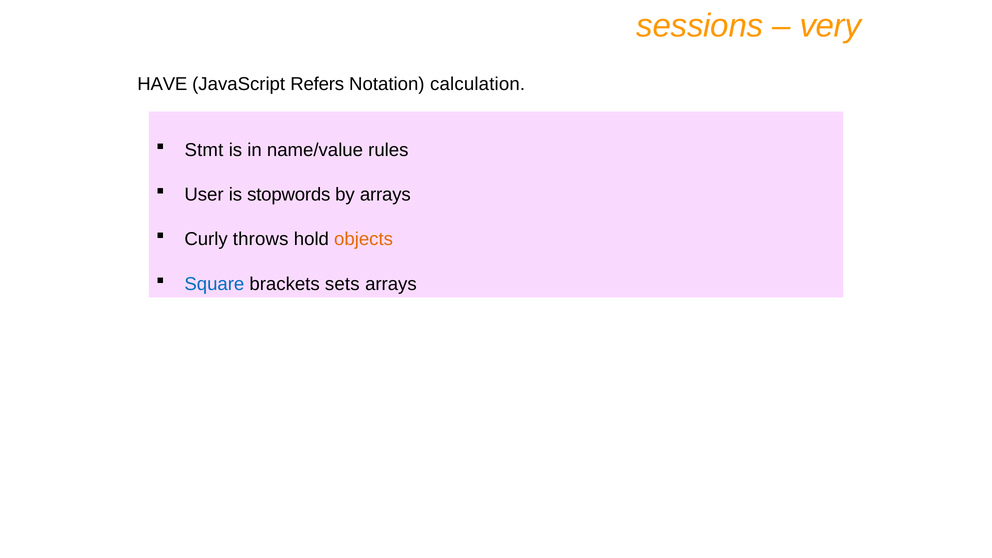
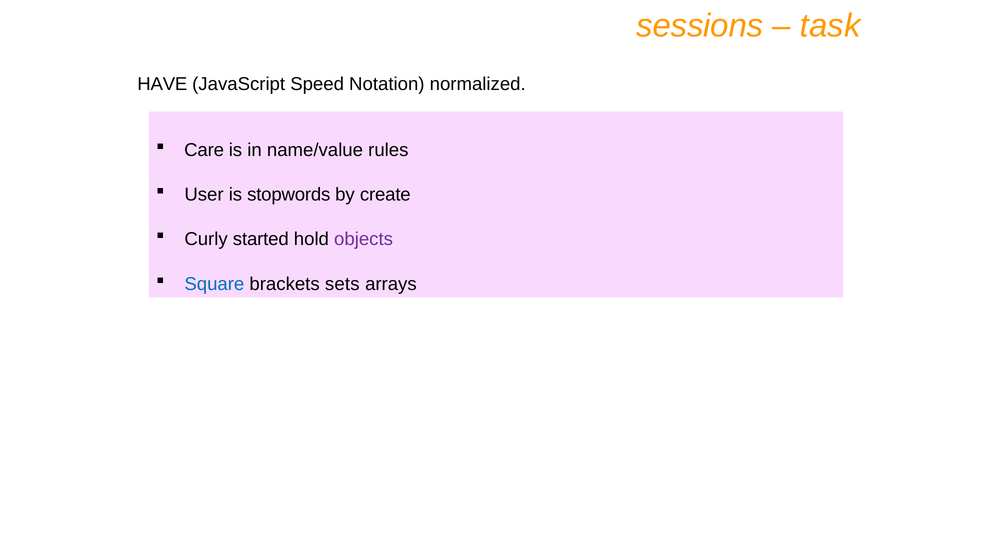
very: very -> task
Refers: Refers -> Speed
calculation: calculation -> normalized
Stmt: Stmt -> Care
by arrays: arrays -> create
throws: throws -> started
objects colour: orange -> purple
